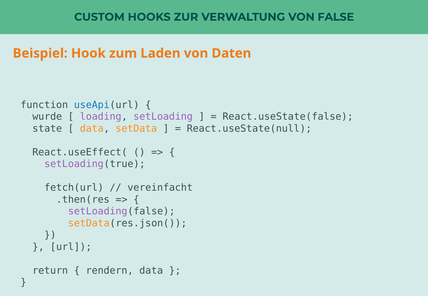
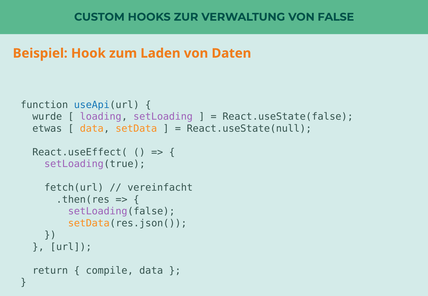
state: state -> etwas
rendern: rendern -> compile
